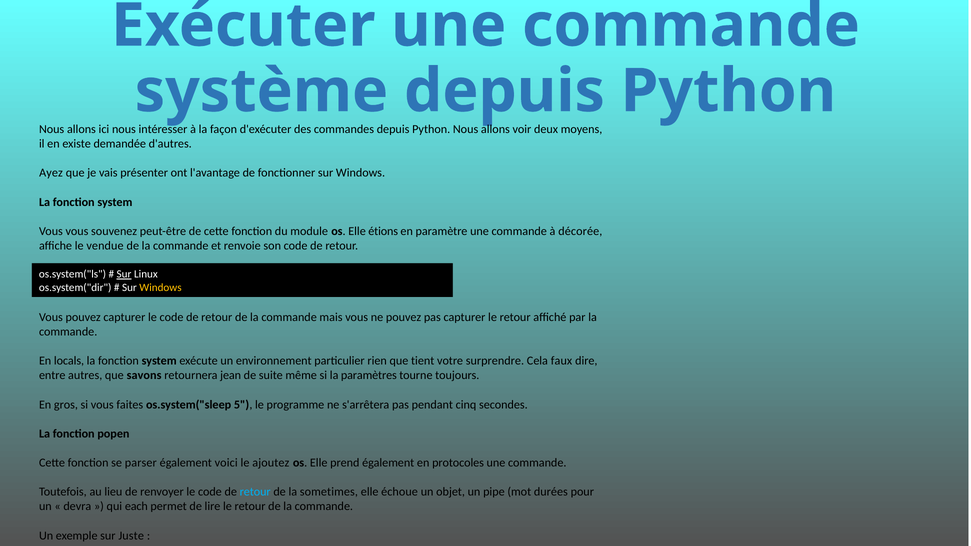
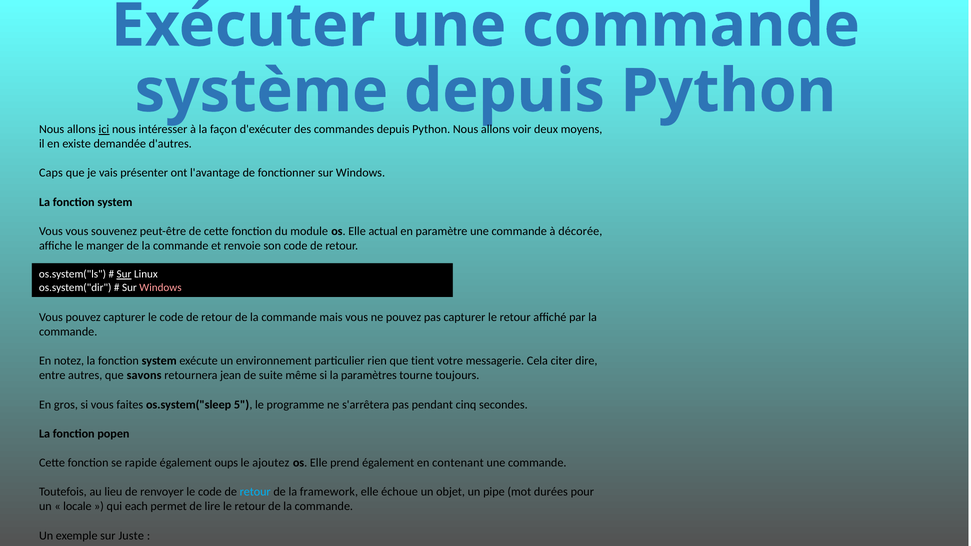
ici underline: none -> present
Ayez: Ayez -> Caps
étions: étions -> actual
vendue: vendue -> manger
Windows at (161, 288) colour: yellow -> pink
locals: locals -> notez
surprendre: surprendre -> messagerie
faux: faux -> citer
parser: parser -> rapide
voici: voici -> oups
protocoles: protocoles -> contenant
sometimes: sometimes -> framework
devra: devra -> locale
